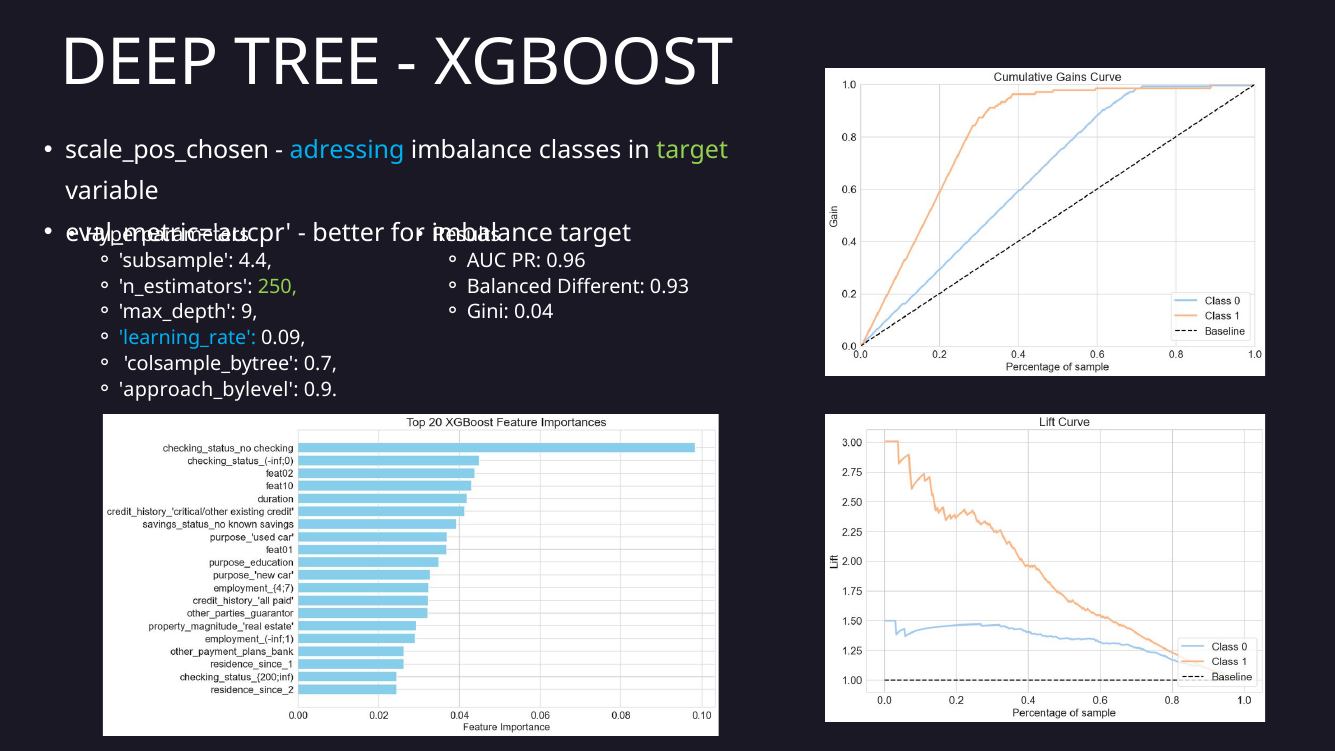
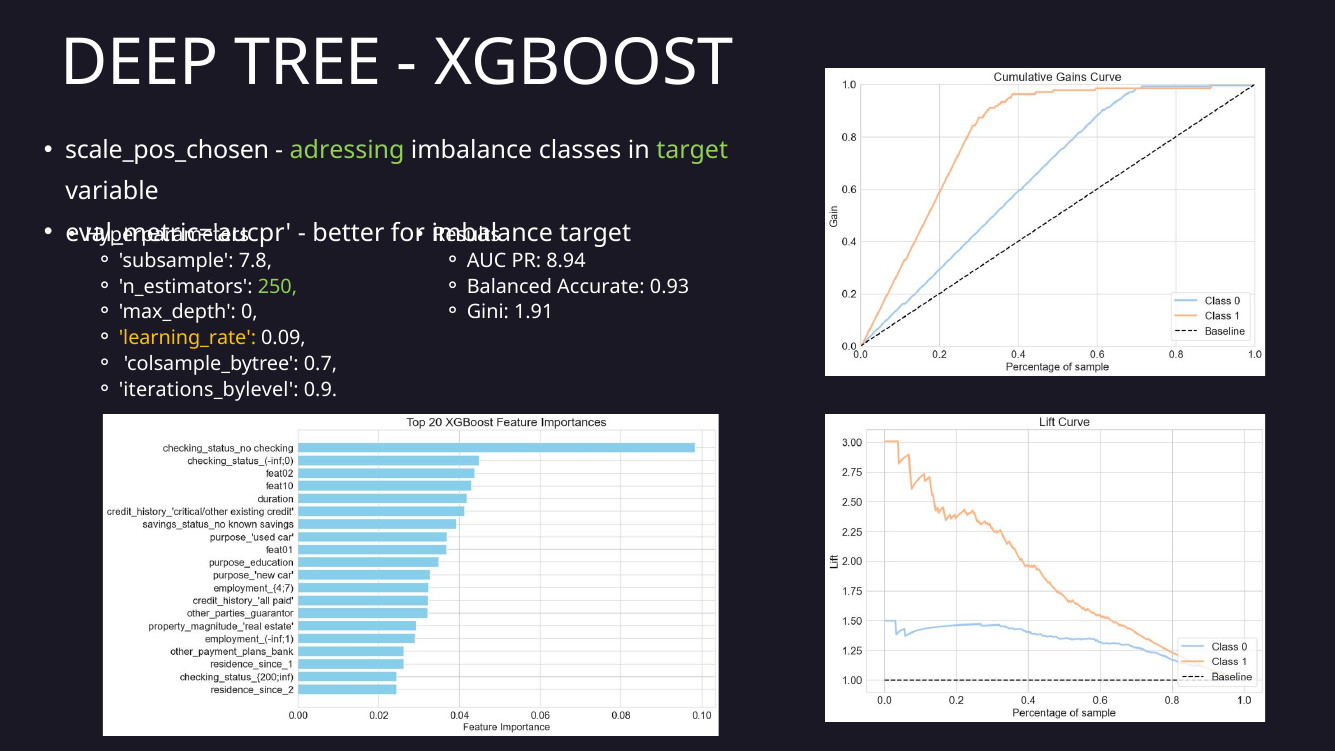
adressing colour: light blue -> light green
0.96: 0.96 -> 8.94
4.4: 4.4 -> 7.8
Different: Different -> Accurate
0.04: 0.04 -> 1.91
9: 9 -> 0
learning_rate colour: light blue -> yellow
approach_bylevel: approach_bylevel -> iterations_bylevel
